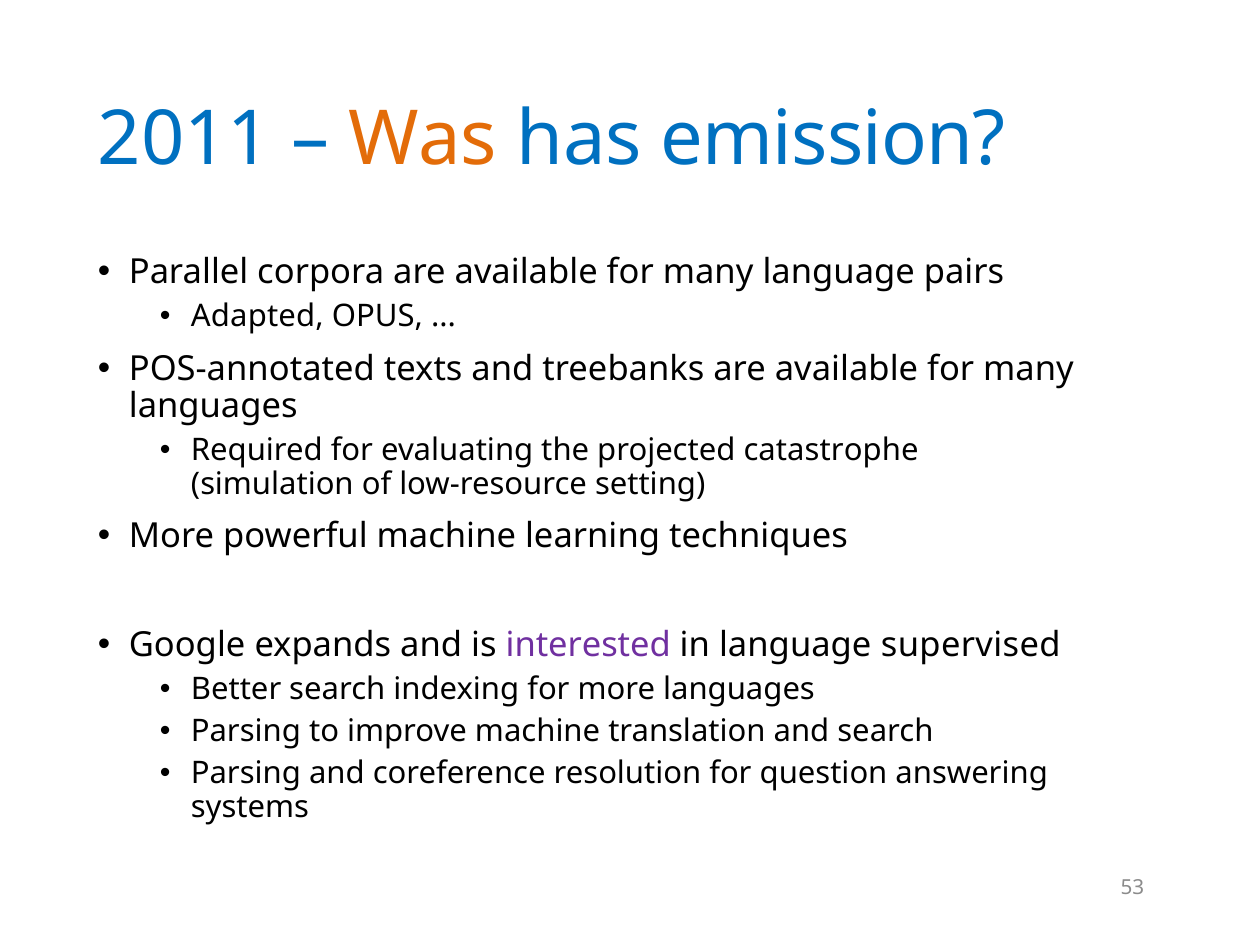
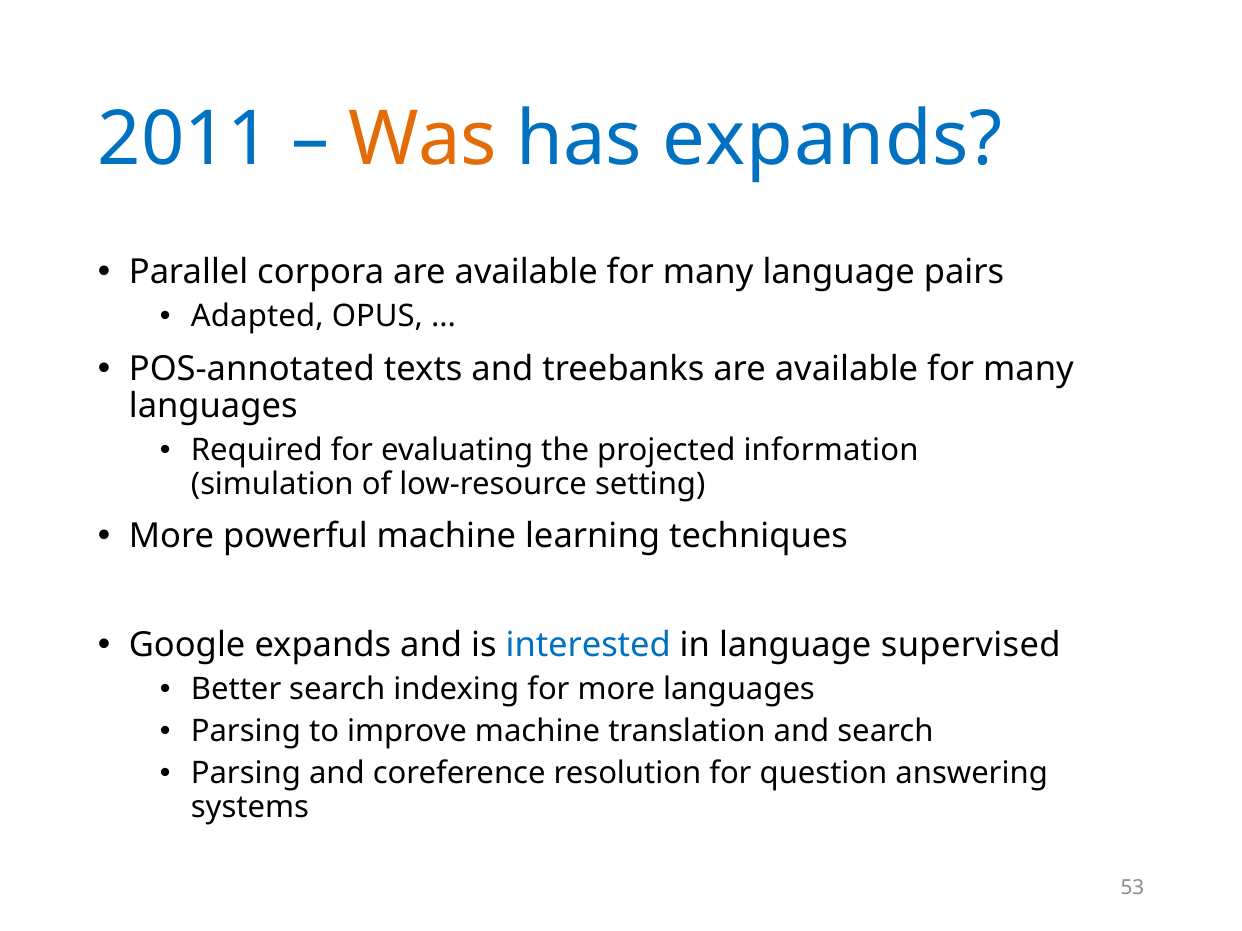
has emission: emission -> expands
catastrophe: catastrophe -> information
interested colour: purple -> blue
